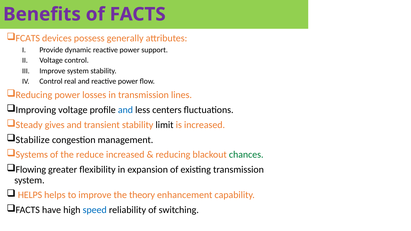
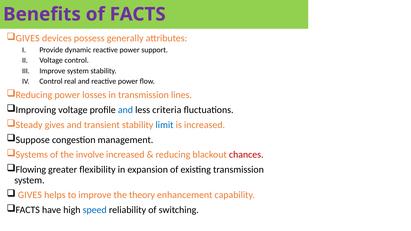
FCATS at (28, 38): FCATS -> GIVES
centers: centers -> criteria
limit colour: black -> blue
Stabilize: Stabilize -> Suppose
reduce: reduce -> involve
chances colour: green -> red
HELPS at (30, 195): HELPS -> GIVES
